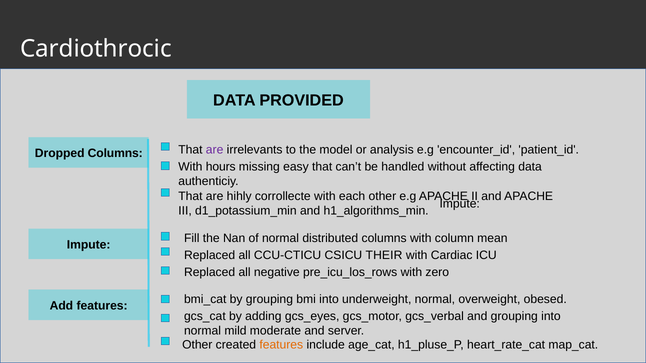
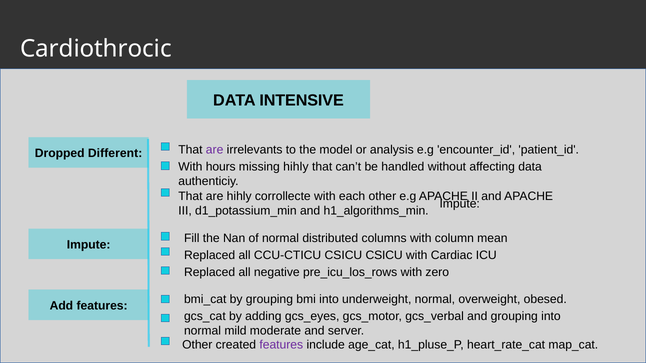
PROVIDED: PROVIDED -> INTENSIVE
Dropped Columns: Columns -> Different
missing easy: easy -> hihly
CSICU THEIR: THEIR -> CSICU
features at (281, 345) colour: orange -> purple
